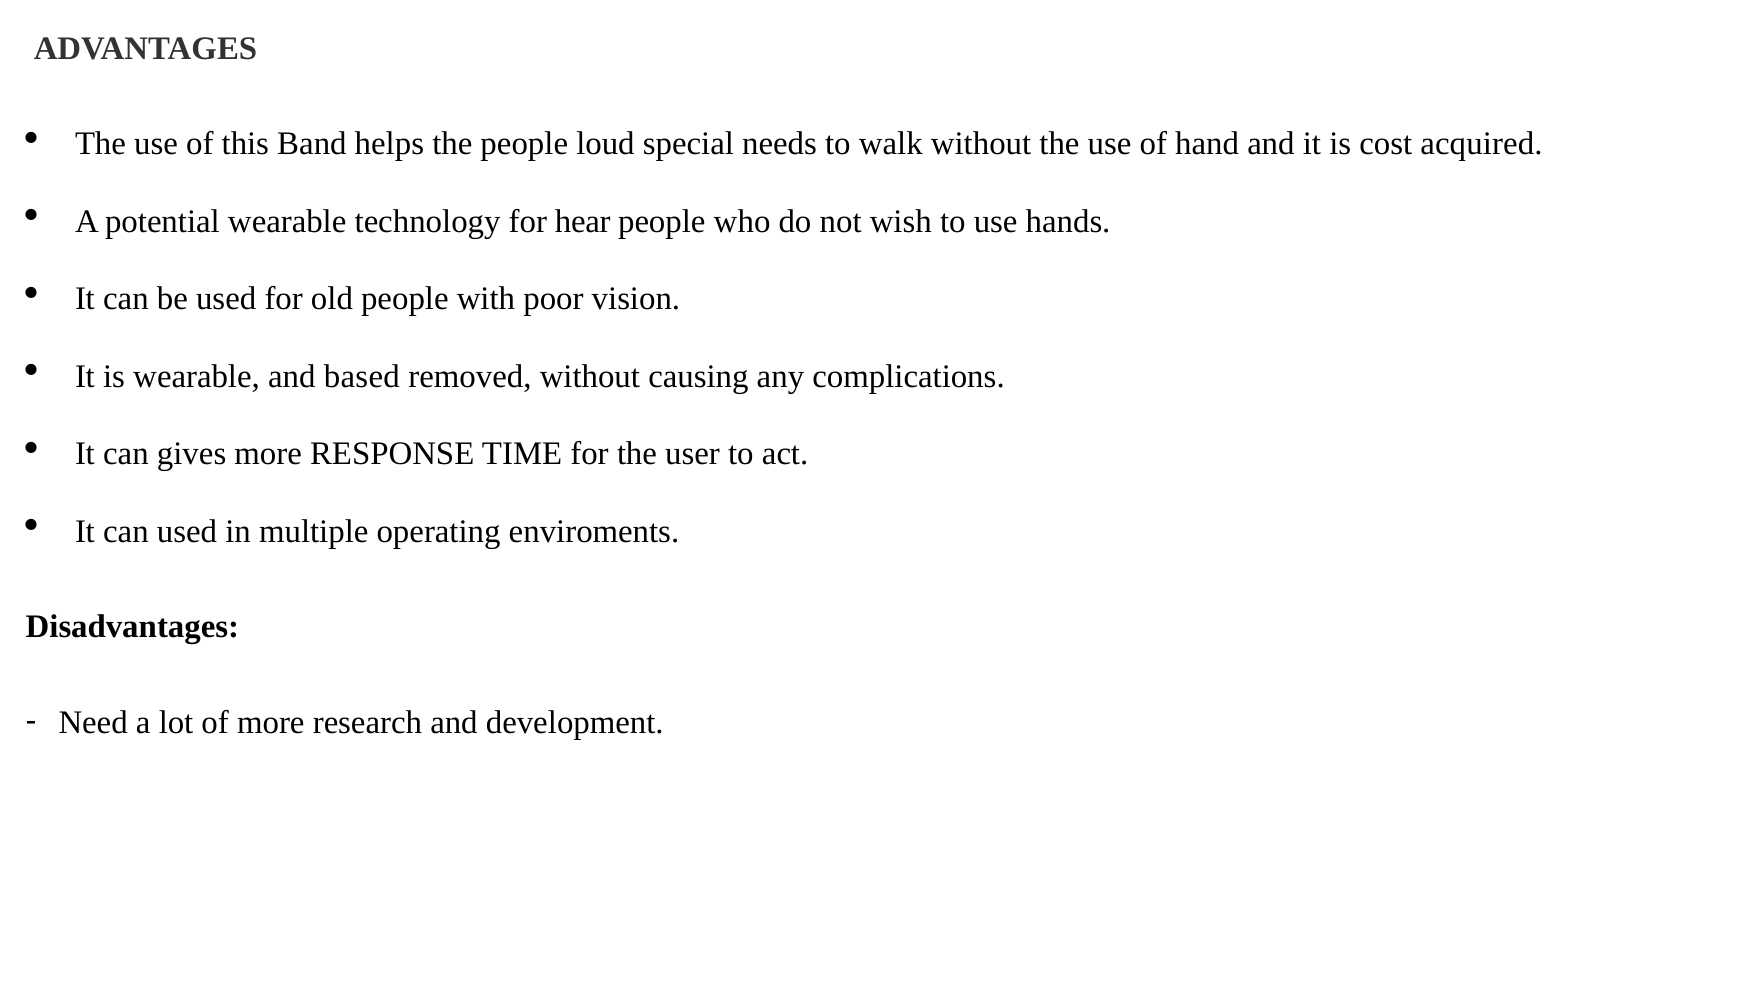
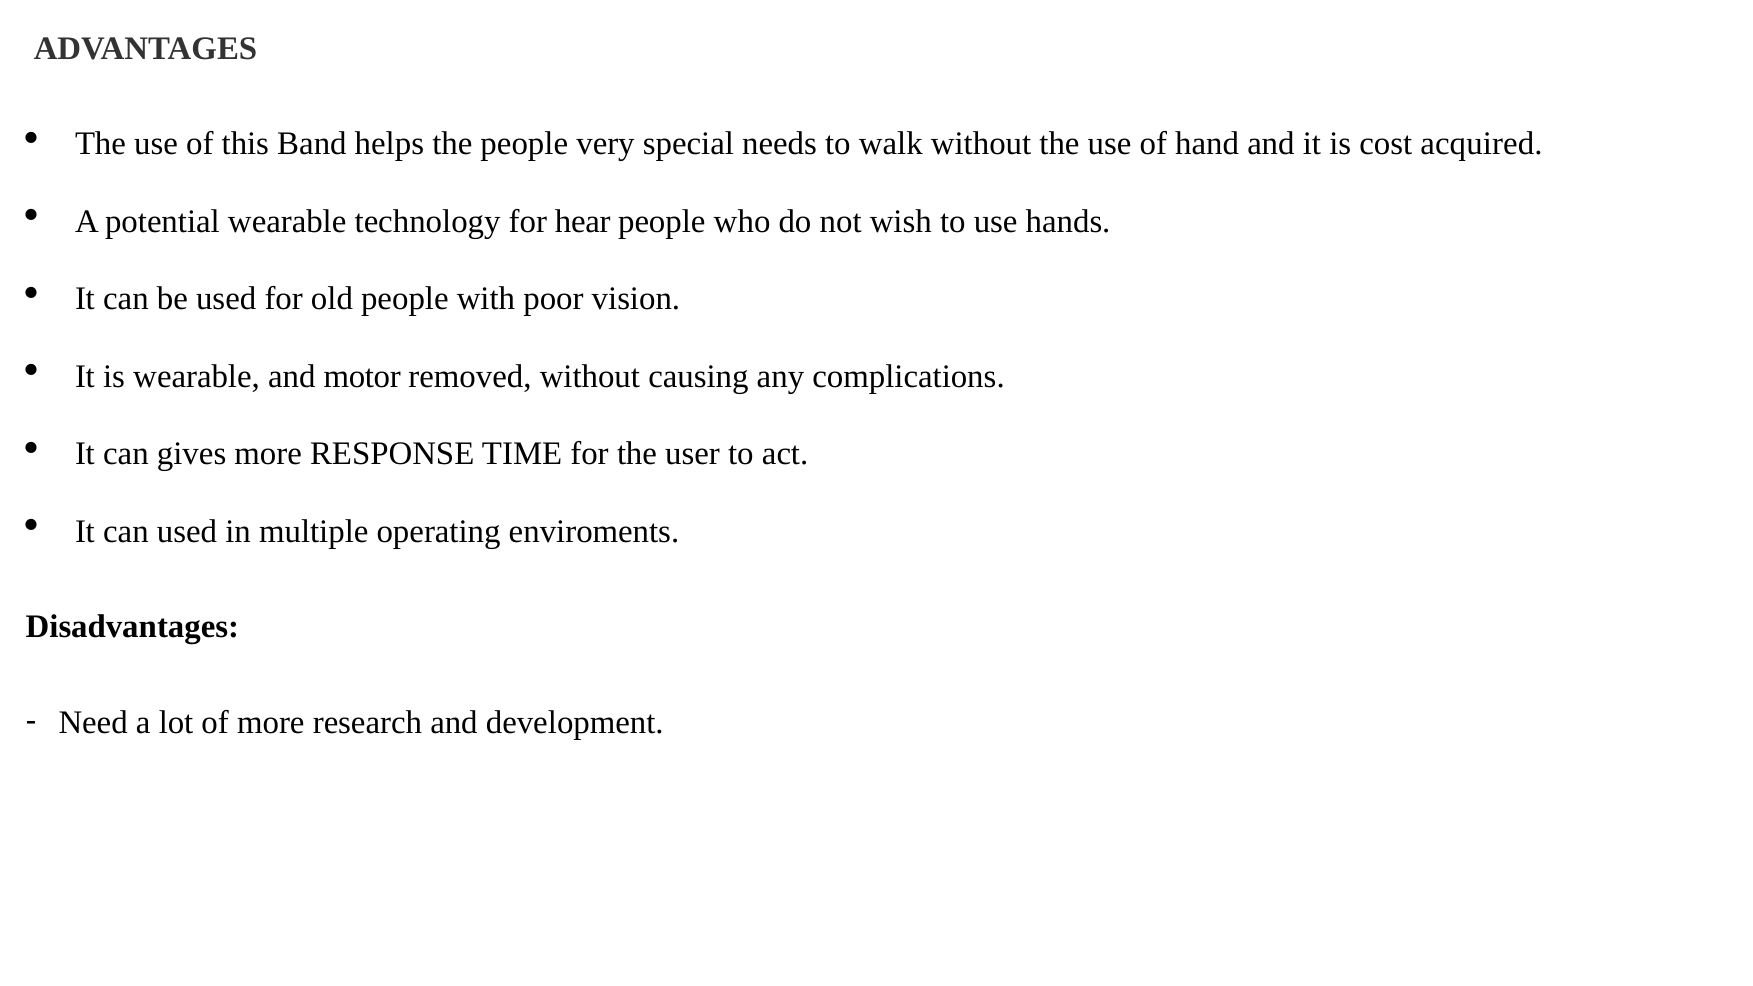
loud: loud -> very
based: based -> motor
